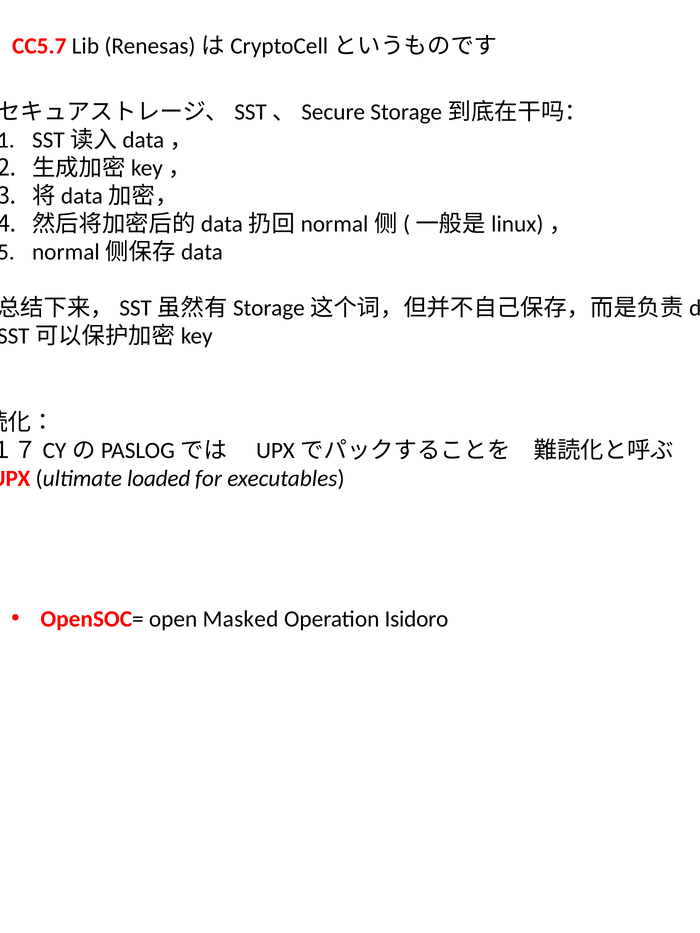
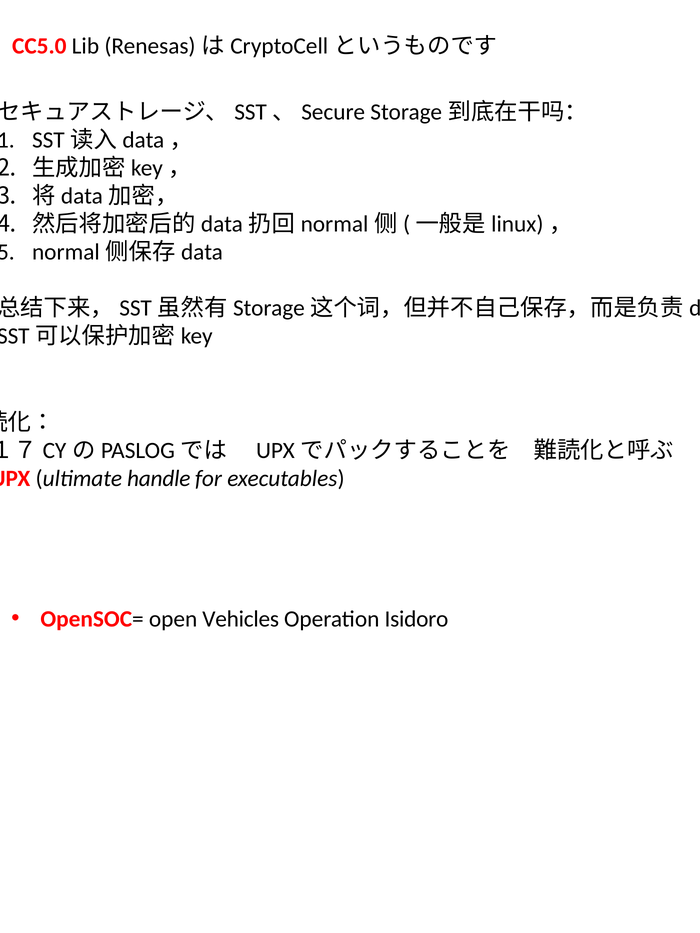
CC5.7: CC5.7 -> CC5.0
loaded: loaded -> handle
Masked: Masked -> Vehicles
